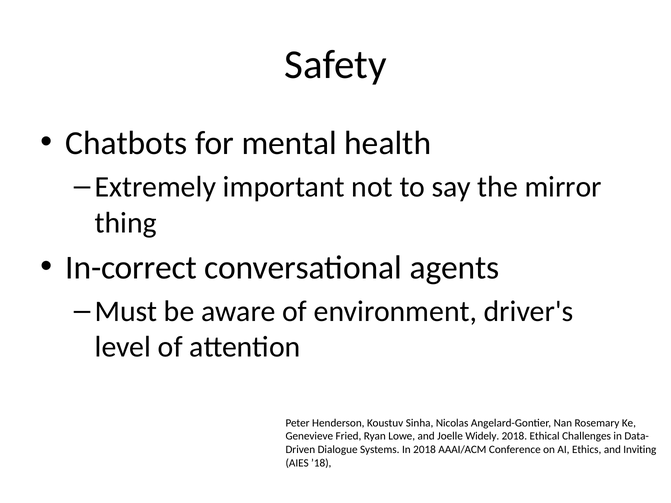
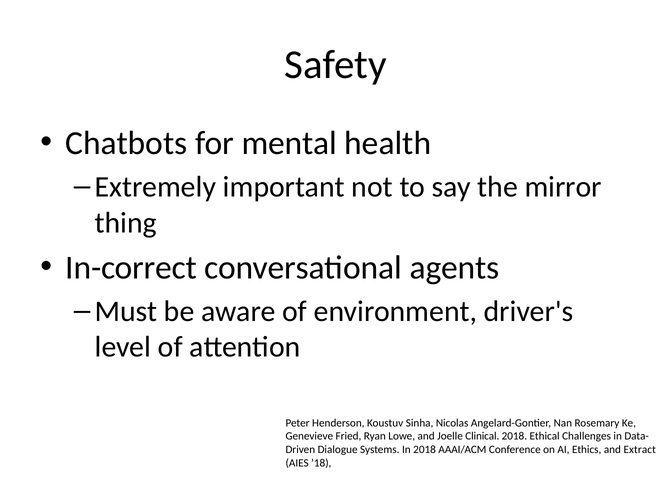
Widely: Widely -> Clinical
Inviting: Inviting -> Extract
